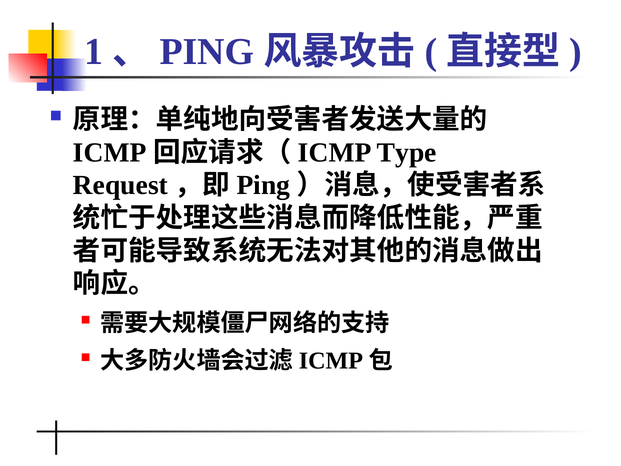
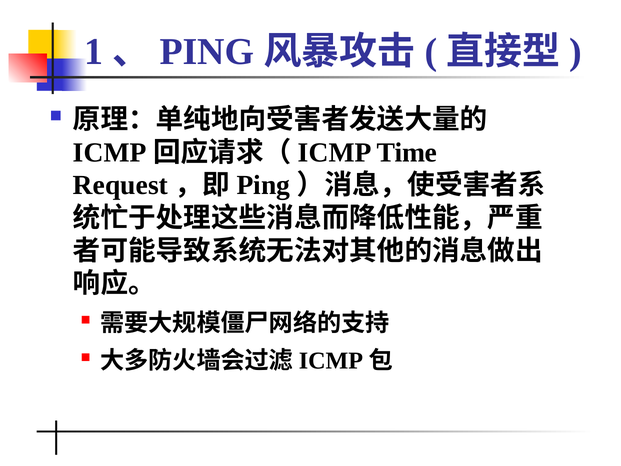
Type: Type -> Time
